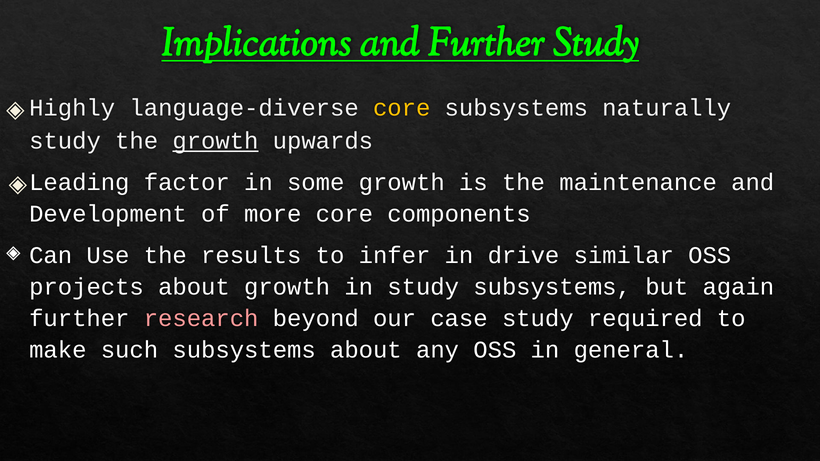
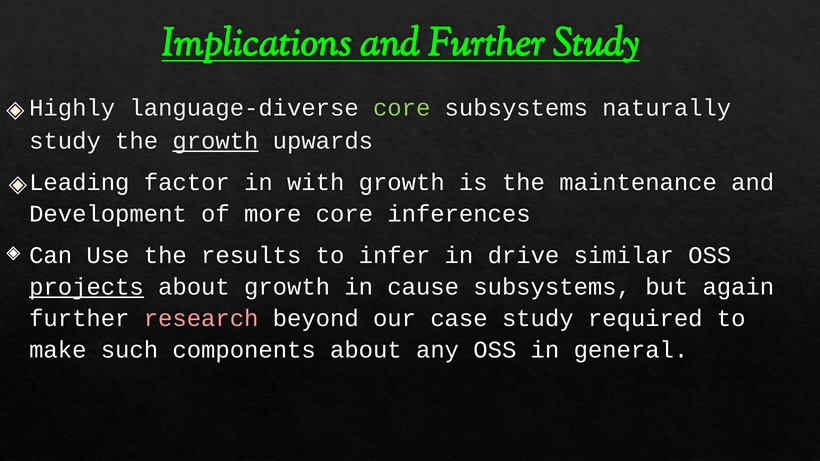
core at (402, 108) colour: yellow -> light green
some: some -> with
components: components -> inferences
projects underline: none -> present
in study: study -> cause
such subsystems: subsystems -> components
